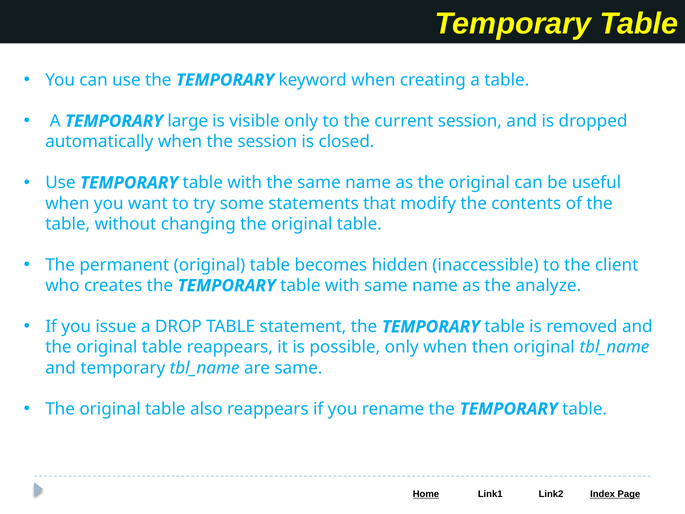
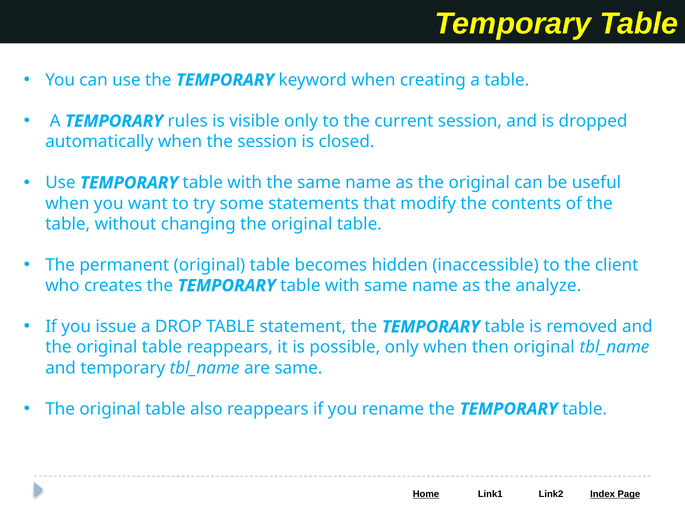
large: large -> rules
